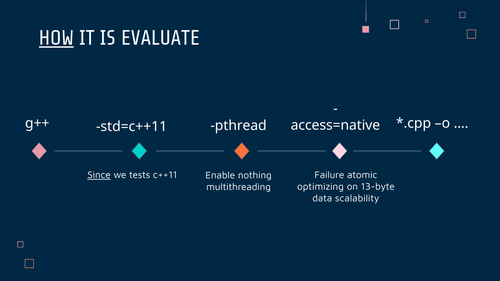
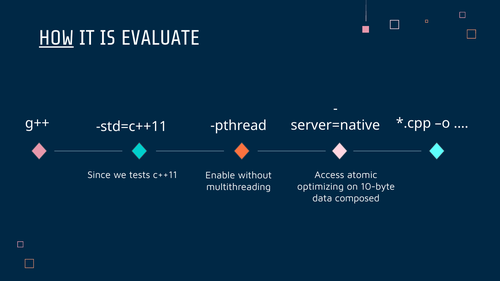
access=native: access=native -> server=native
Since underline: present -> none
nothing: nothing -> without
Failure: Failure -> Access
13-byte: 13-byte -> 10-byte
scalability: scalability -> composed
